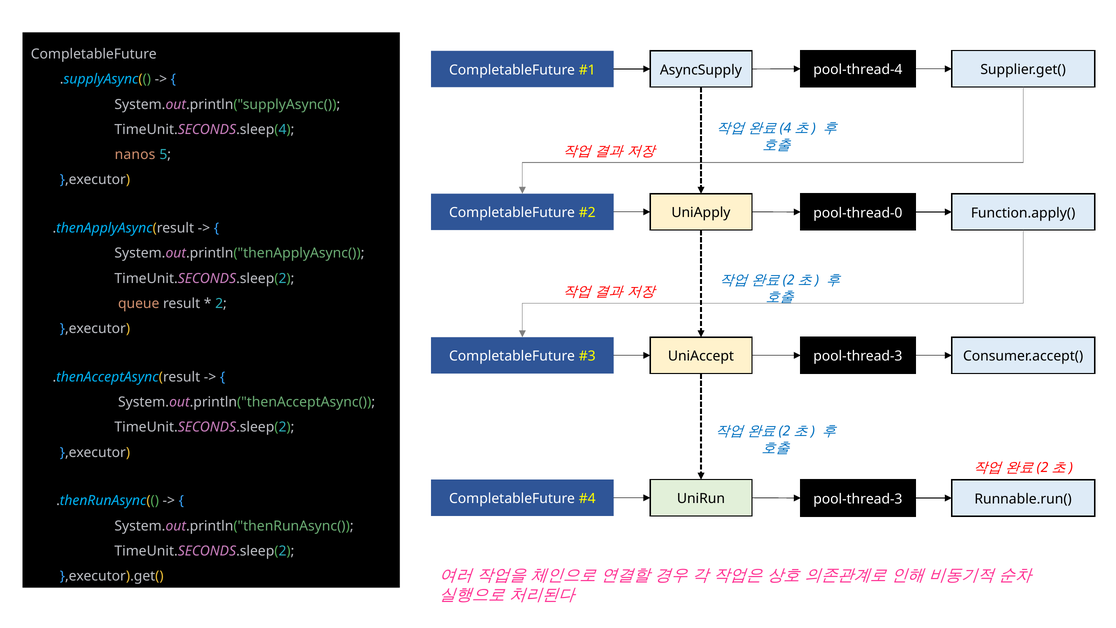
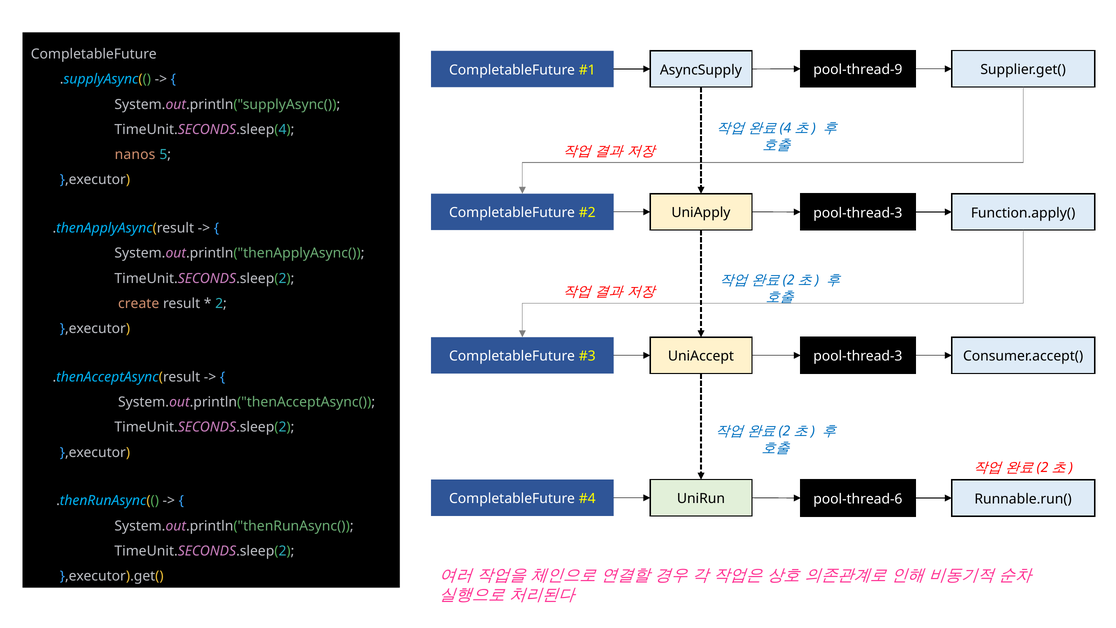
pool-thread-4: pool-thread-4 -> pool-thread-9
pool-thread-0 at (858, 213): pool-thread-0 -> pool-thread-3
queue: queue -> create
pool-thread-3 at (858, 499): pool-thread-3 -> pool-thread-6
